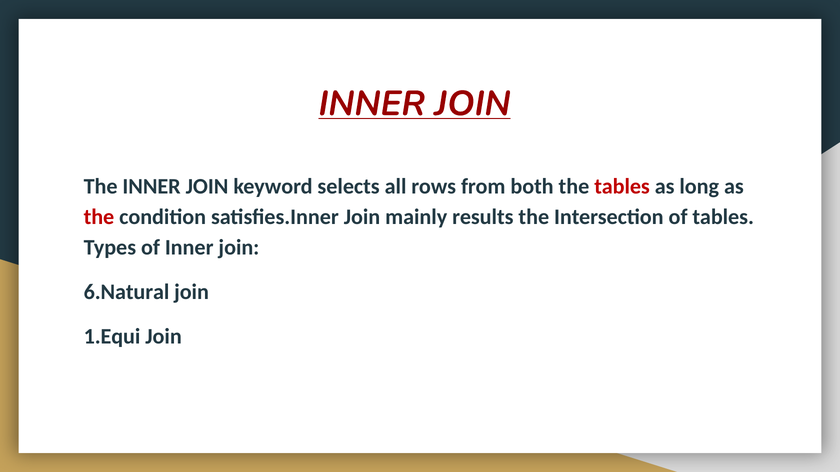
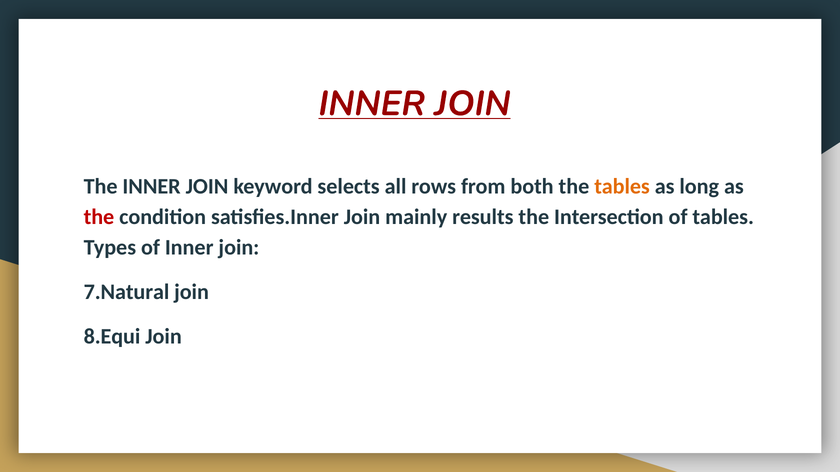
tables at (622, 187) colour: red -> orange
6.Natural: 6.Natural -> 7.Natural
1.Equi: 1.Equi -> 8.Equi
